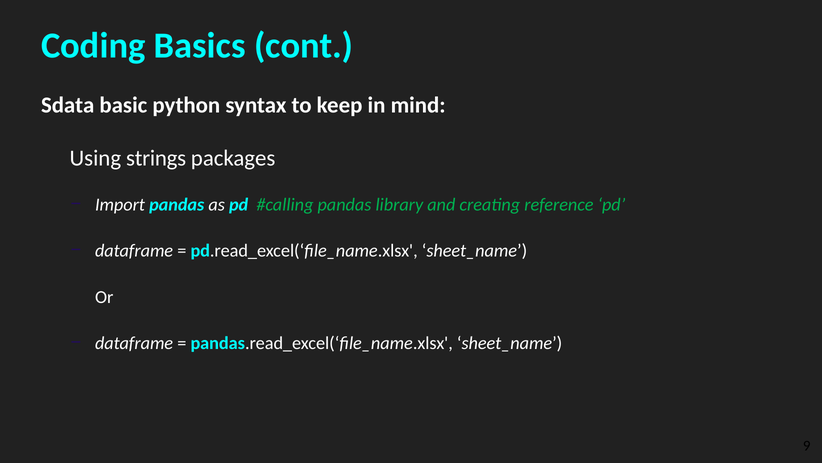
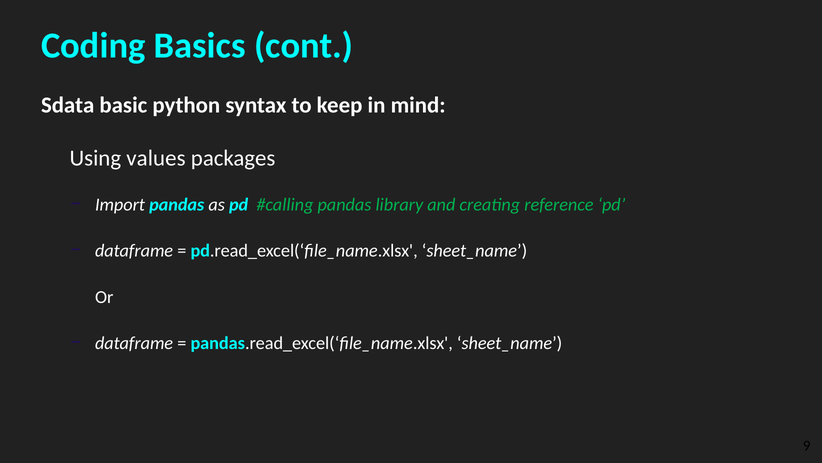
strings: strings -> values
